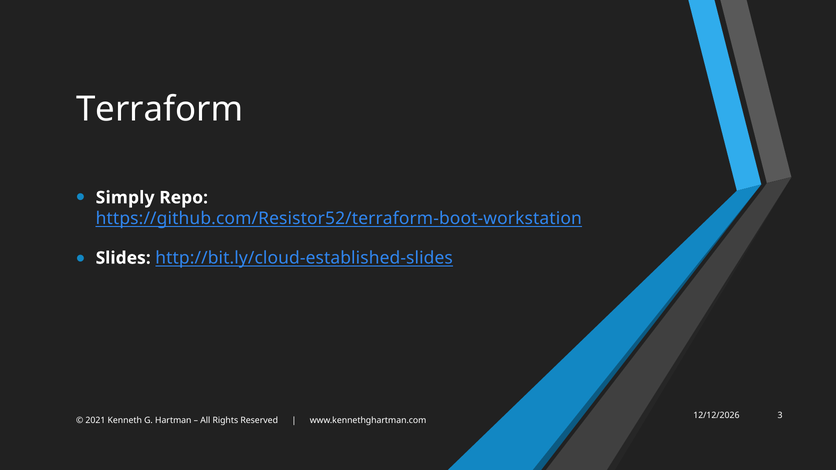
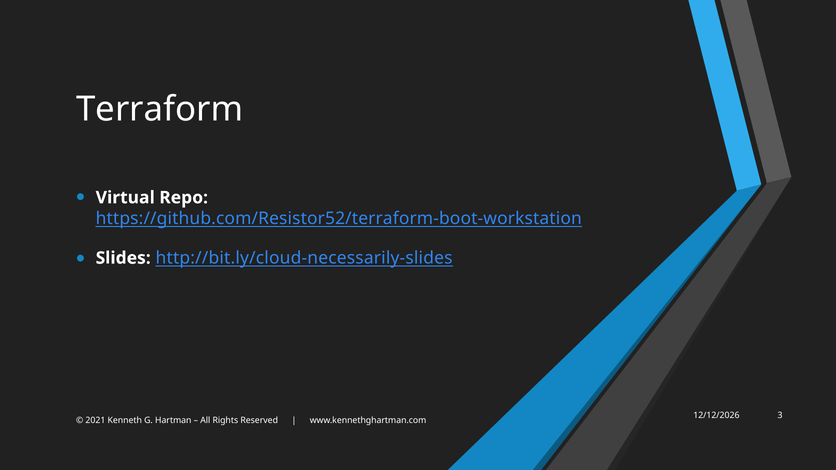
Simply: Simply -> Virtual
http://bit.ly/cloud-established-slides: http://bit.ly/cloud-established-slides -> http://bit.ly/cloud-necessarily-slides
